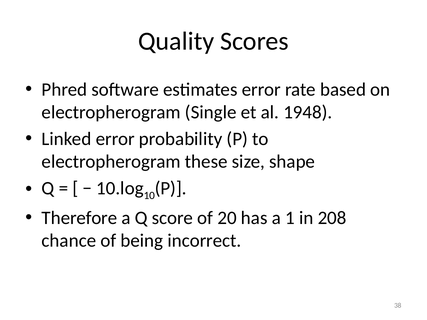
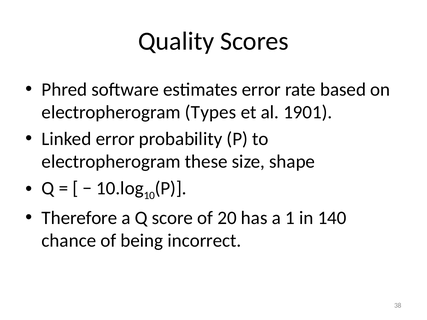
Single: Single -> Types
1948: 1948 -> 1901
208: 208 -> 140
